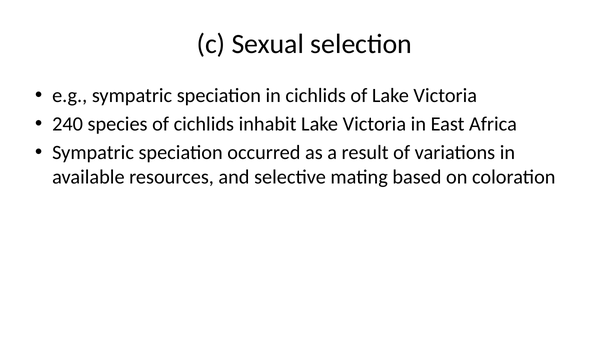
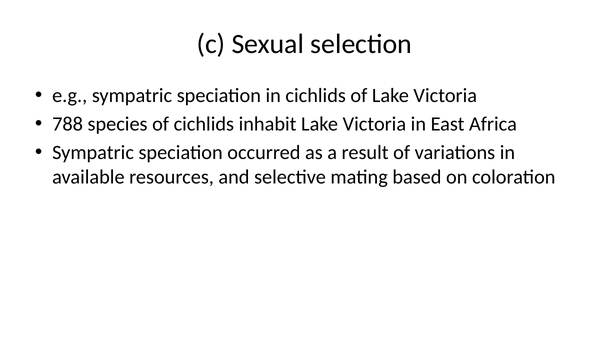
240: 240 -> 788
